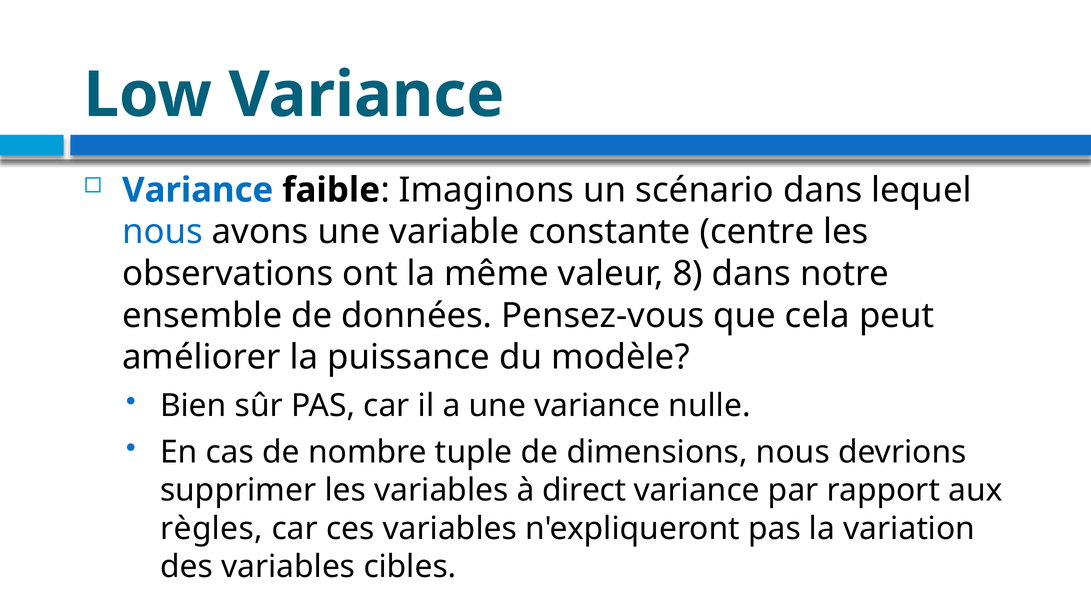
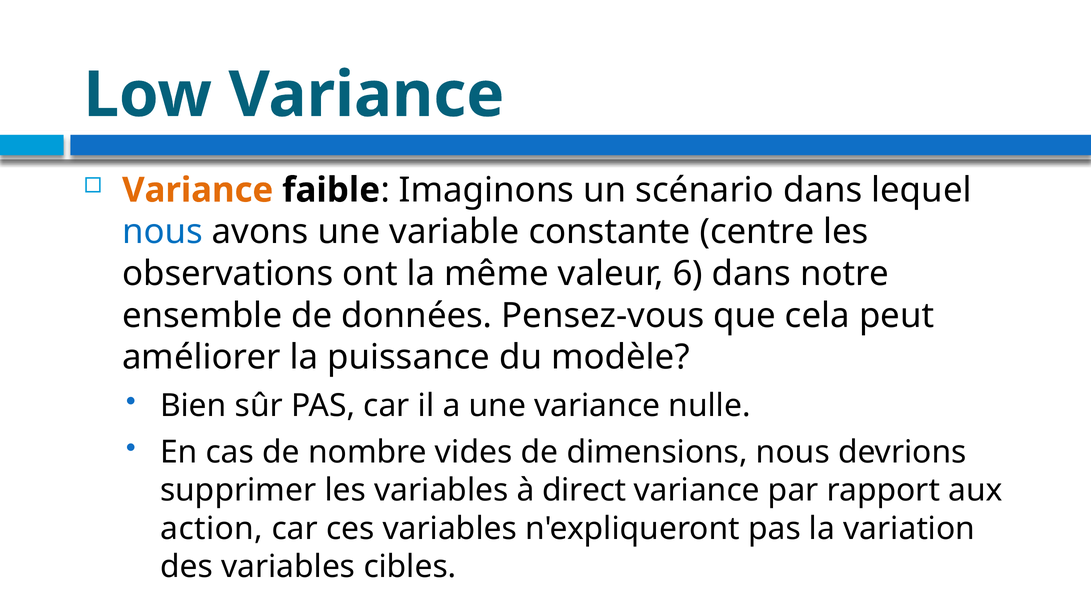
Variance at (198, 190) colour: blue -> orange
8: 8 -> 6
tuple: tuple -> vides
règles: règles -> action
